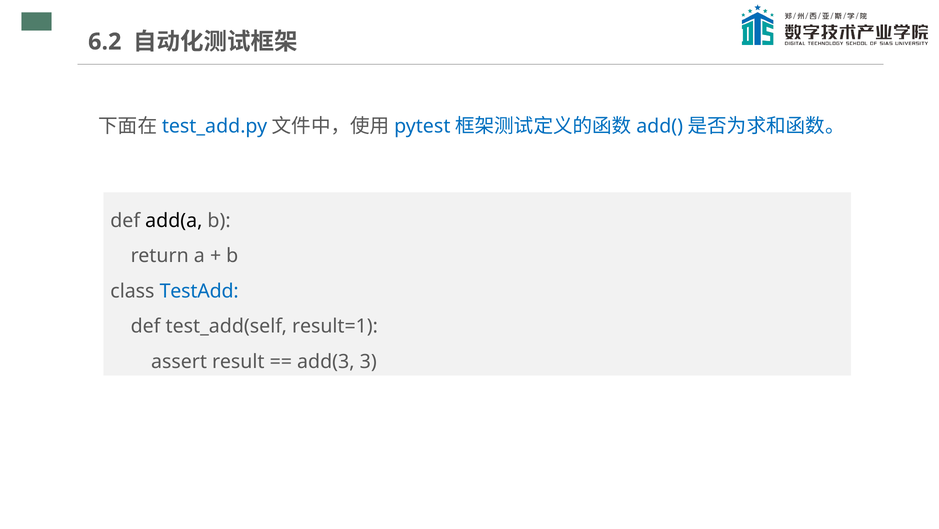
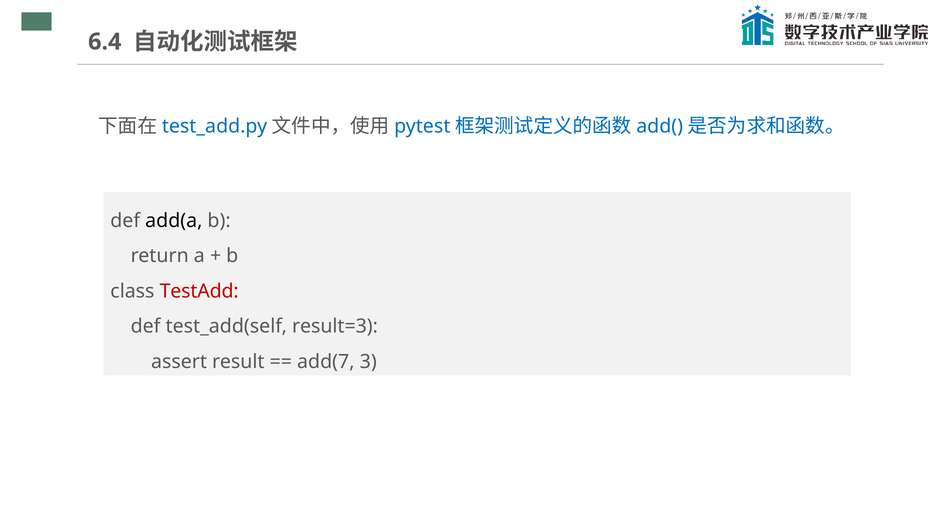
6.2: 6.2 -> 6.4
TestAdd colour: blue -> red
result=1: result=1 -> result=3
add(3: add(3 -> add(7
